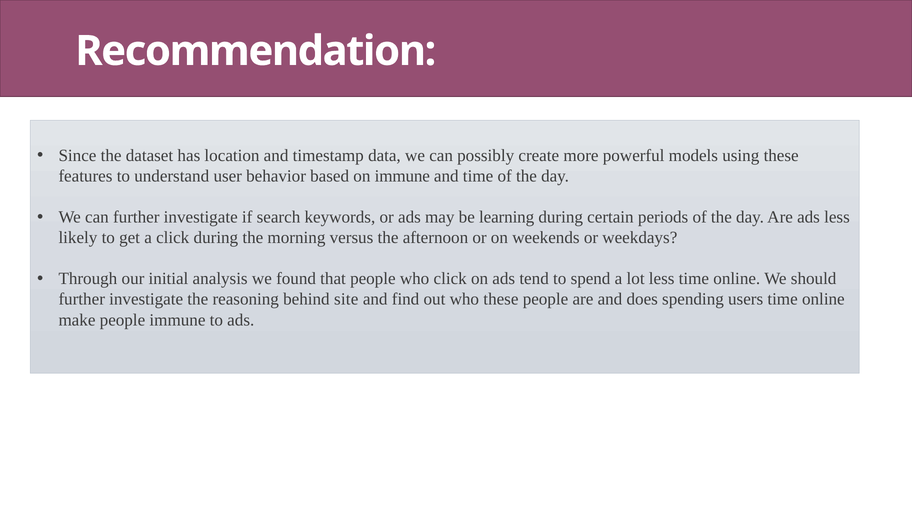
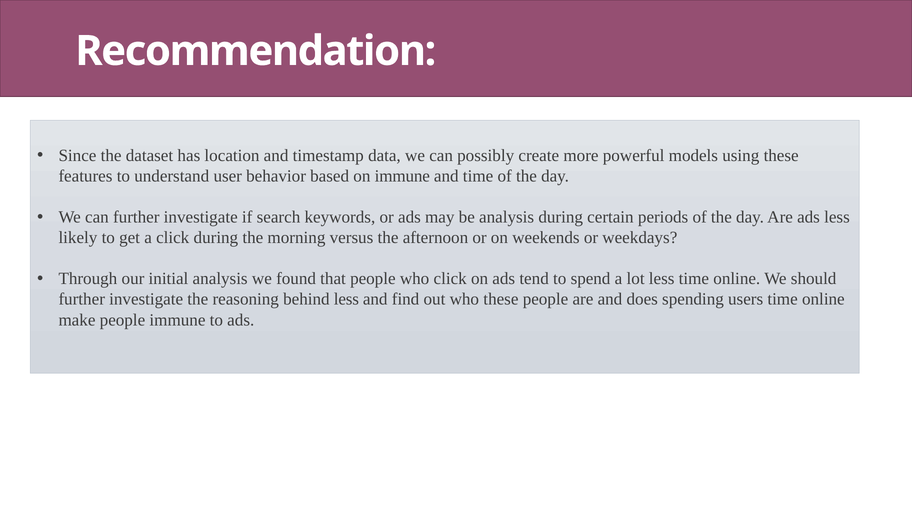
be learning: learning -> analysis
behind site: site -> less
